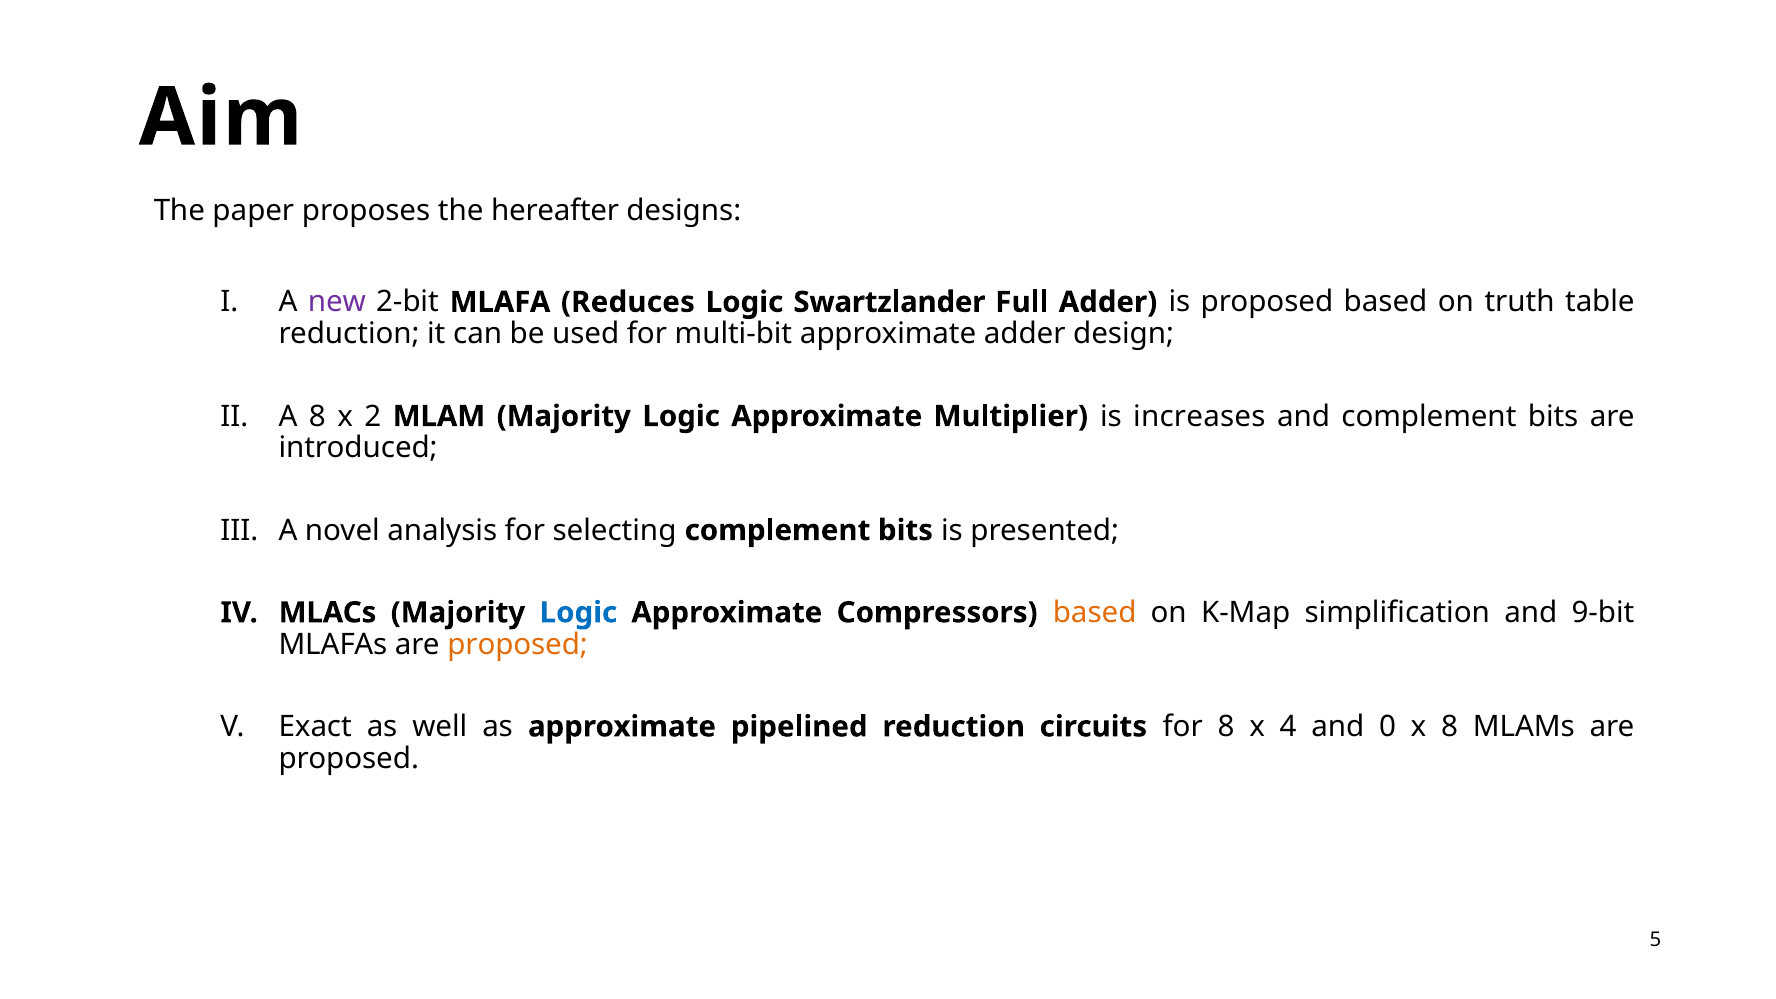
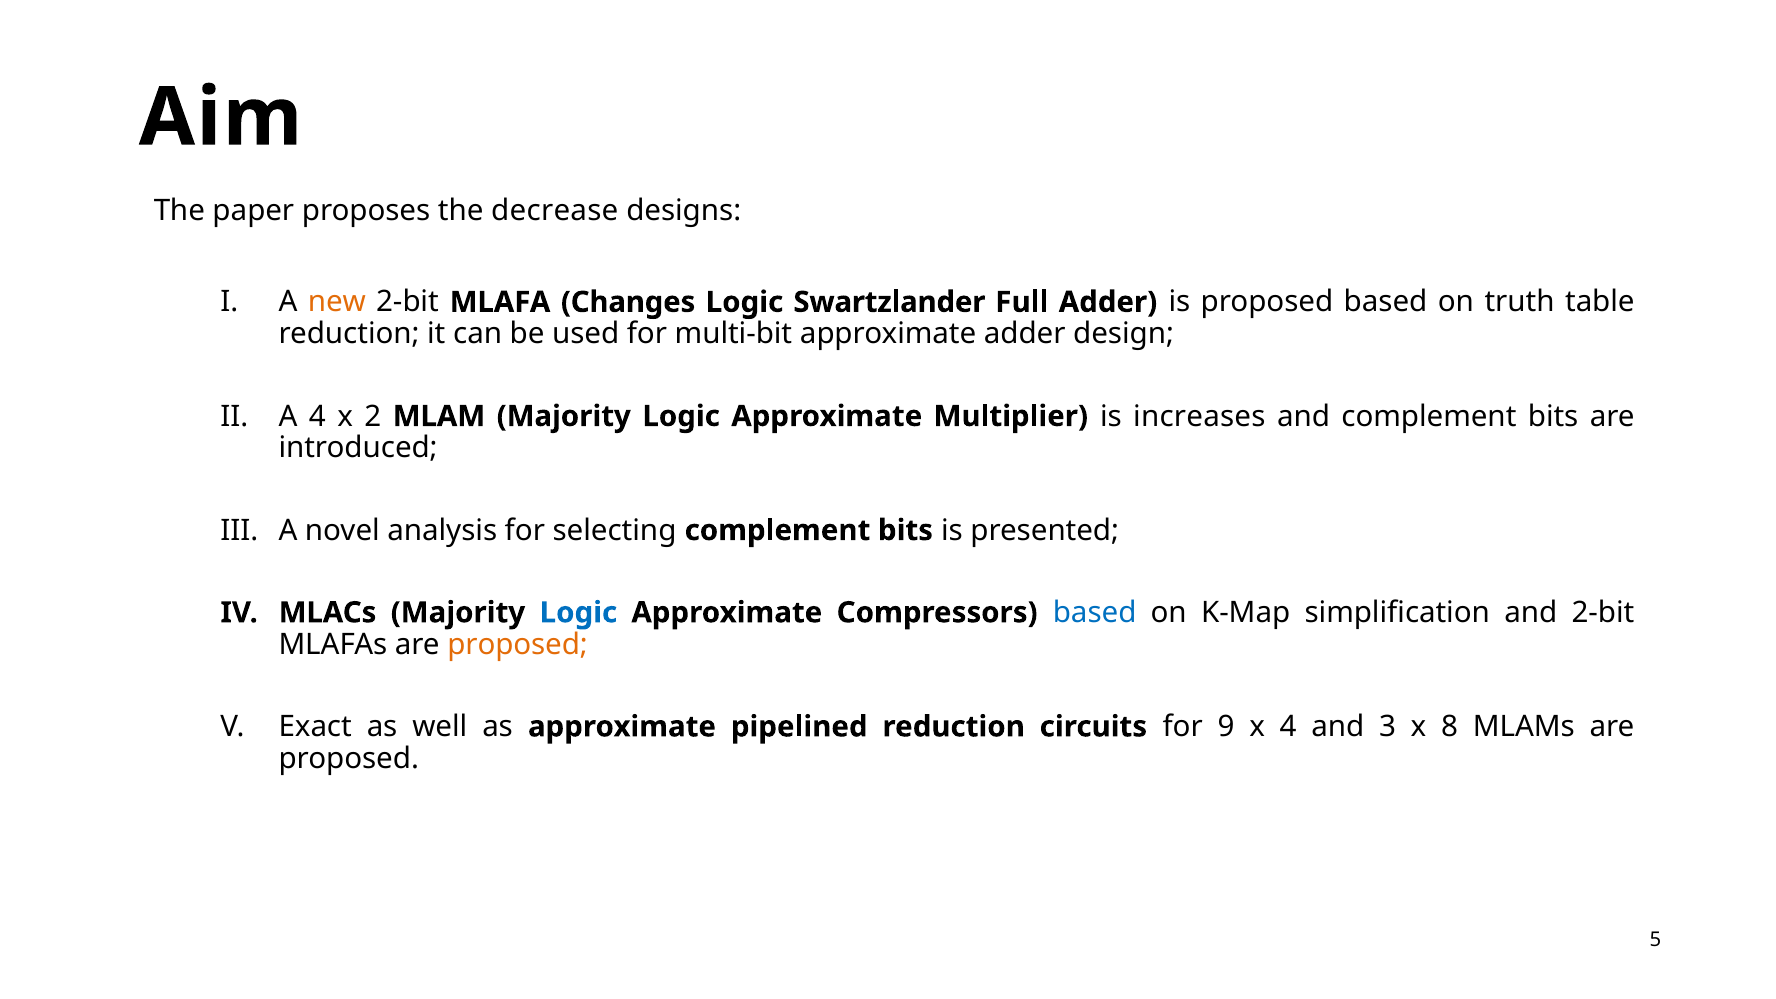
hereafter: hereafter -> decrease
new colour: purple -> orange
Reduces: Reduces -> Changes
A 8: 8 -> 4
based at (1095, 613) colour: orange -> blue
and 9-bit: 9-bit -> 2-bit
for 8: 8 -> 9
0: 0 -> 3
